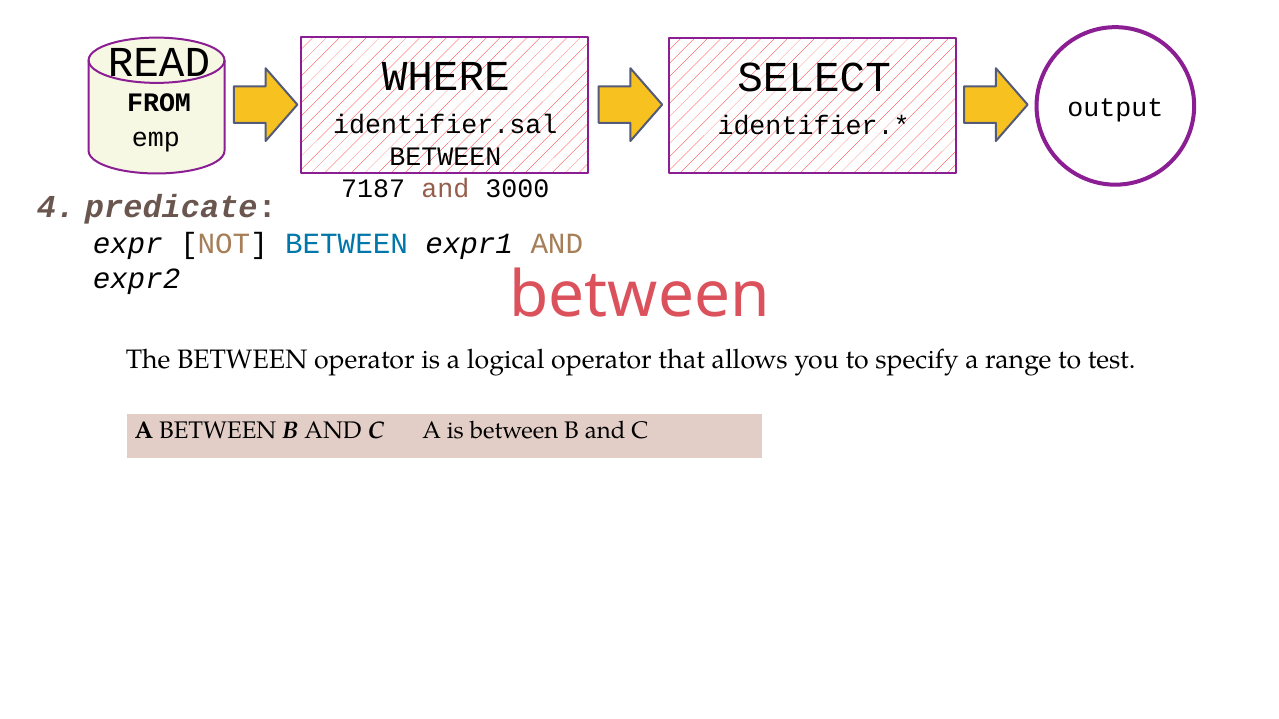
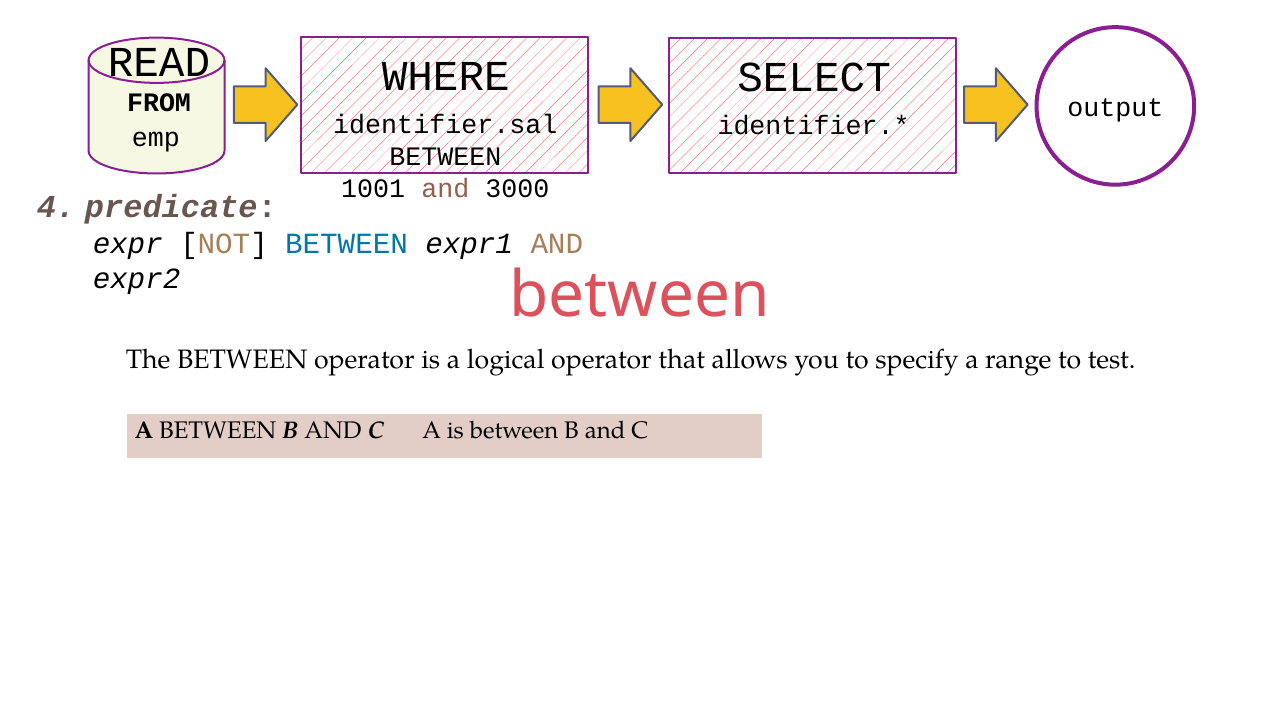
7187: 7187 -> 1001
